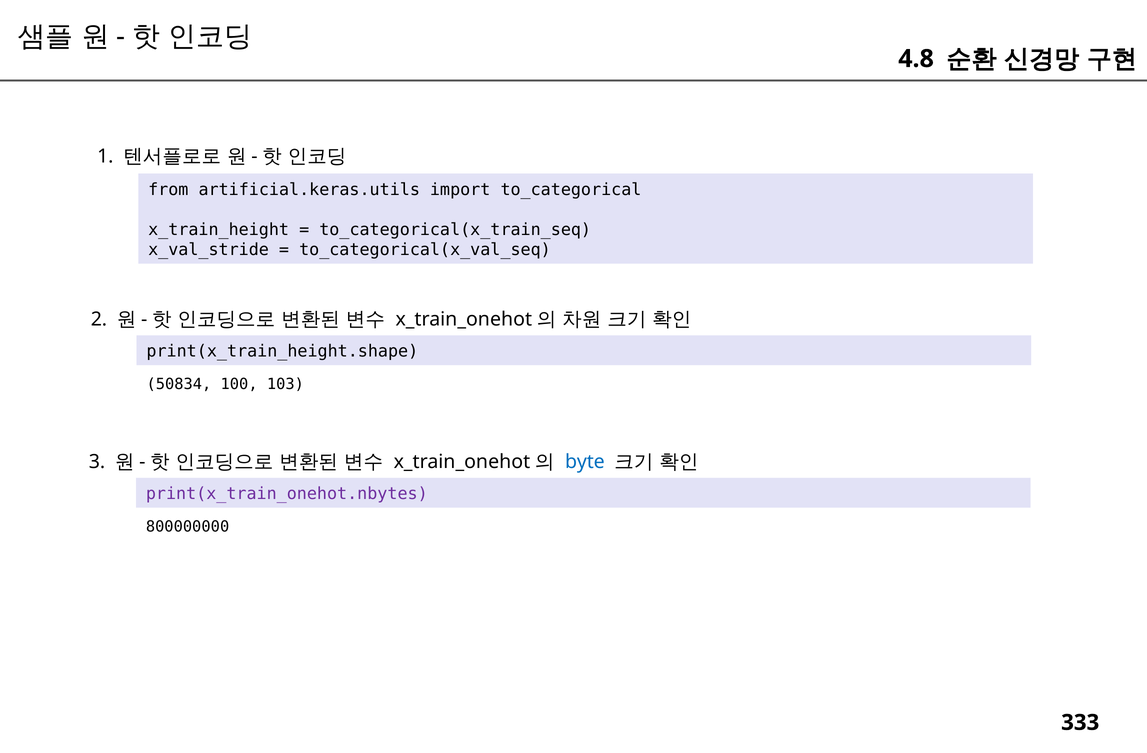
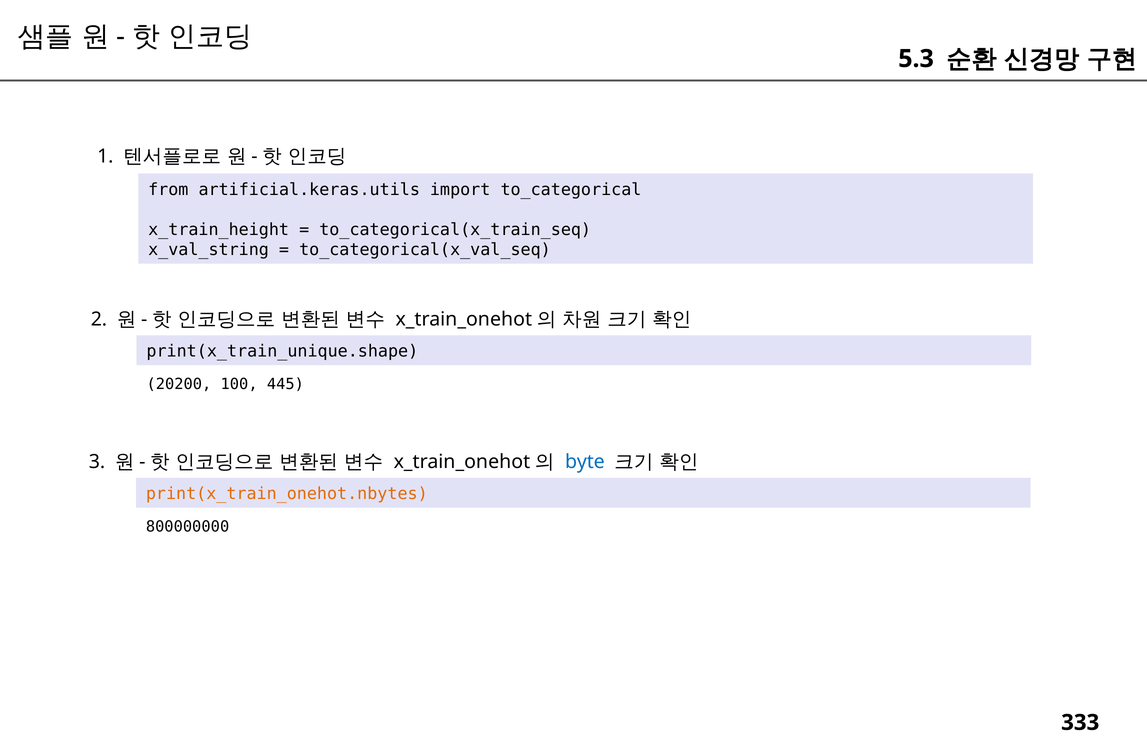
4.8: 4.8 -> 5.3
x_val_stride: x_val_stride -> x_val_string
print(x_train_height.shape: print(x_train_height.shape -> print(x_train_unique.shape
50834: 50834 -> 20200
103: 103 -> 445
print(x_train_onehot.nbytes colour: purple -> orange
